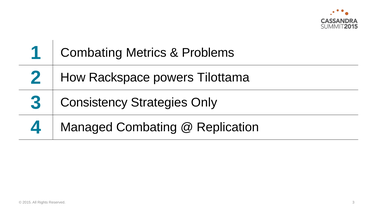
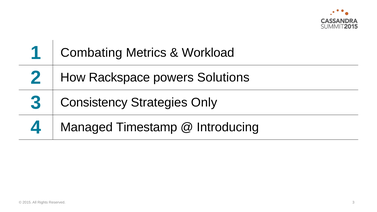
Problems: Problems -> Workload
Tilottama: Tilottama -> Solutions
Managed Combating: Combating -> Timestamp
Replication: Replication -> Introducing
